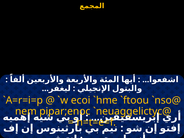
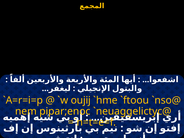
ecoi: ecoi -> oujij
